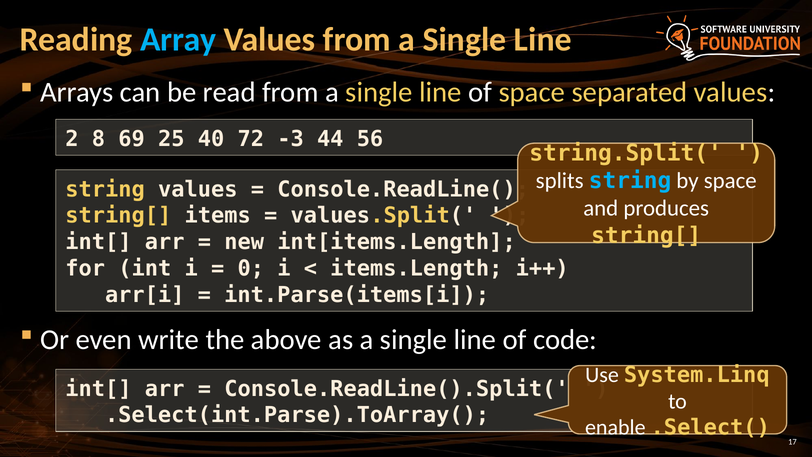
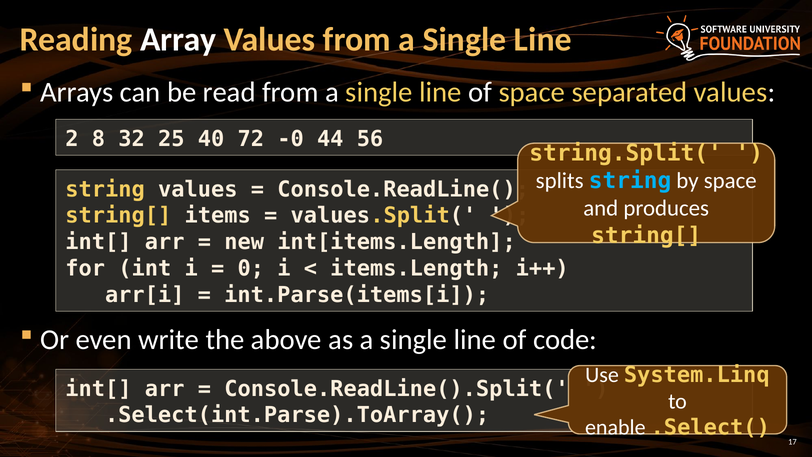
Array colour: light blue -> white
69: 69 -> 32
-3: -3 -> -0
